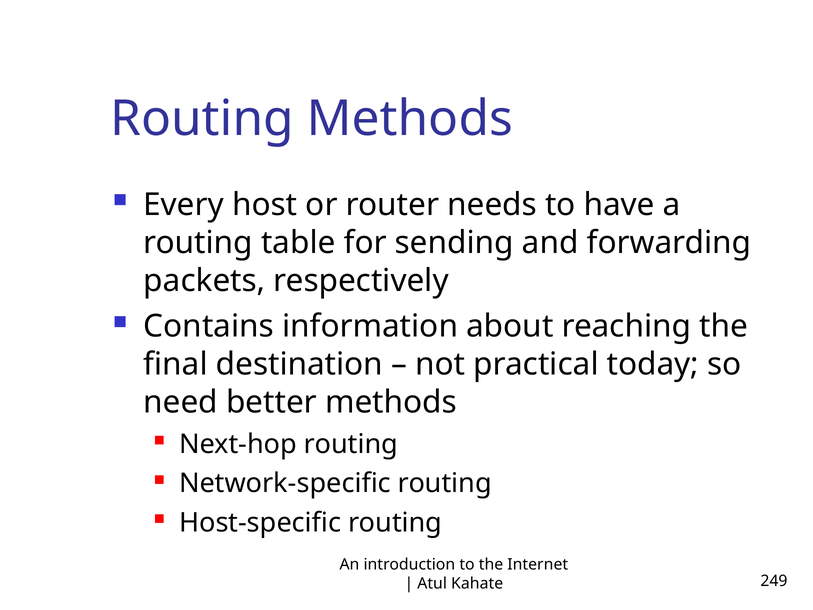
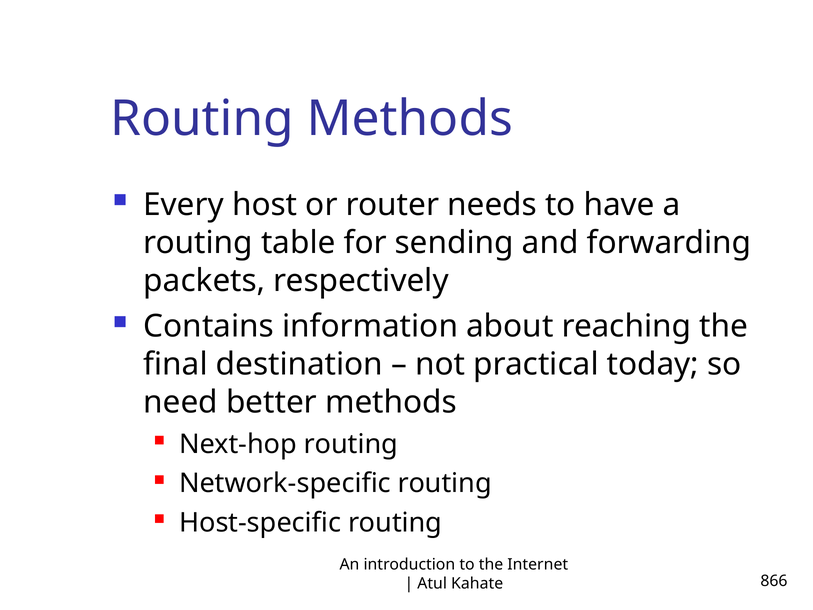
249: 249 -> 866
